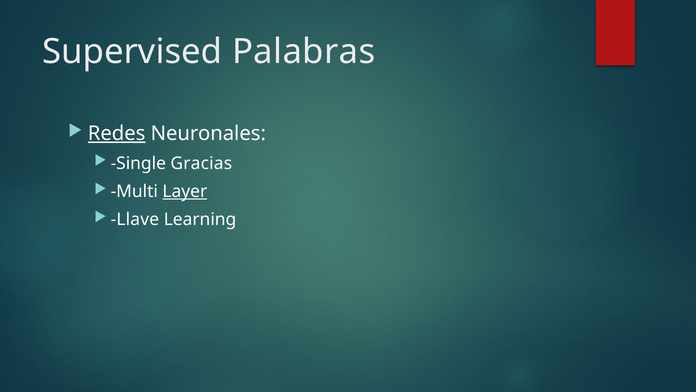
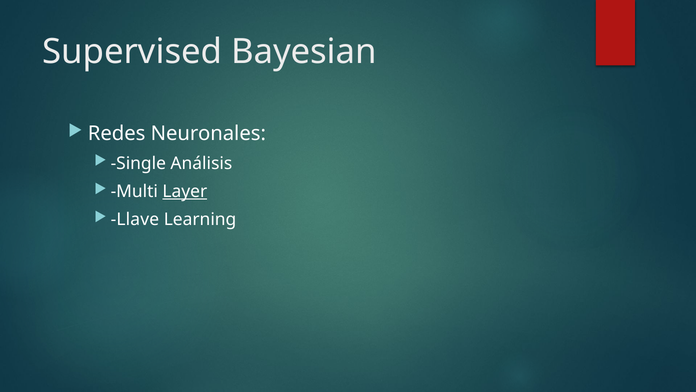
Palabras: Palabras -> Bayesian
Redes underline: present -> none
Gracias: Gracias -> Análisis
